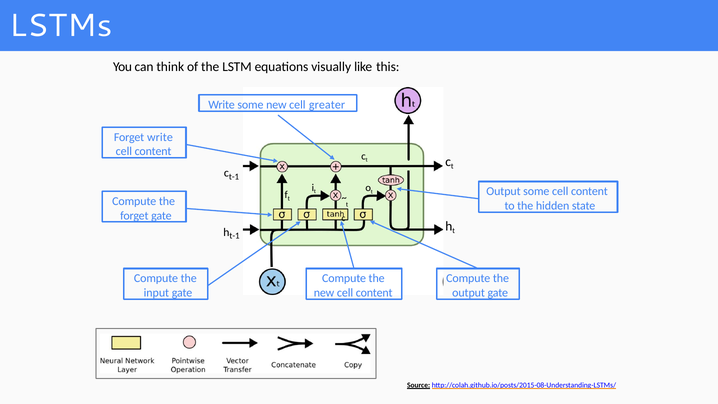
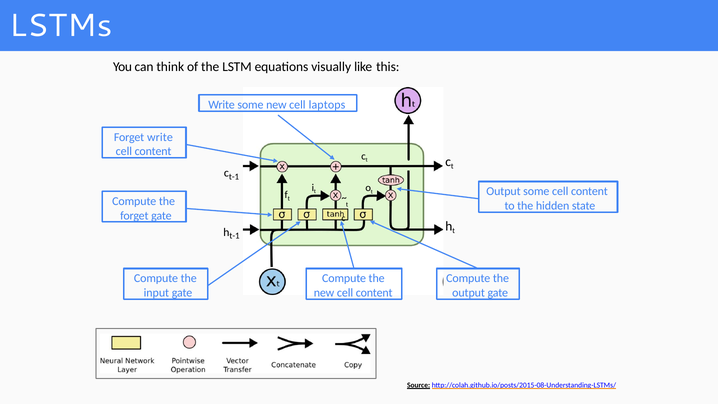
greater: greater -> laptops
